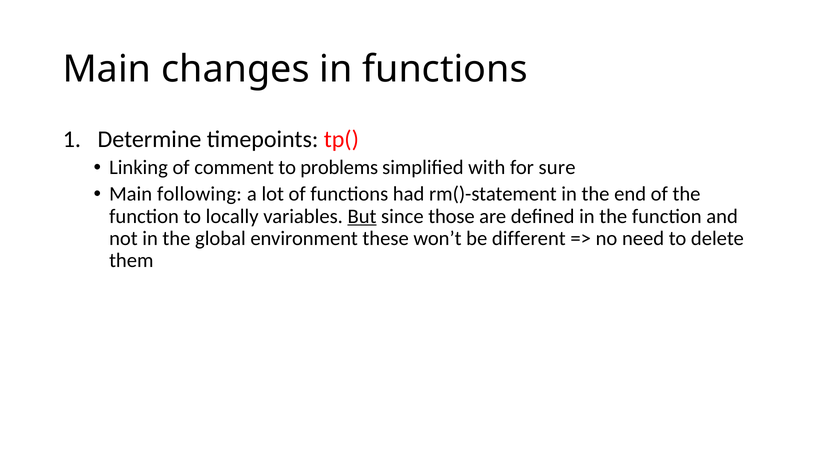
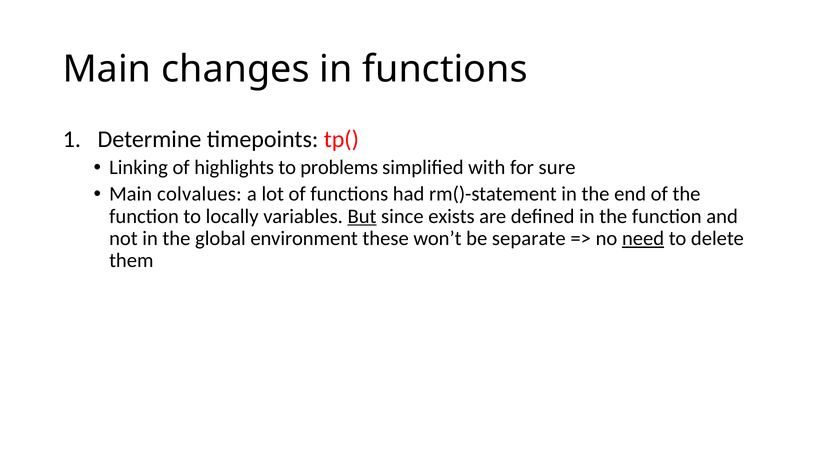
comment: comment -> highlights
following: following -> colvalues
those: those -> exists
different: different -> separate
need underline: none -> present
